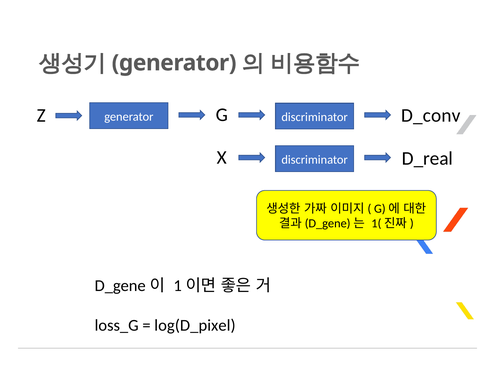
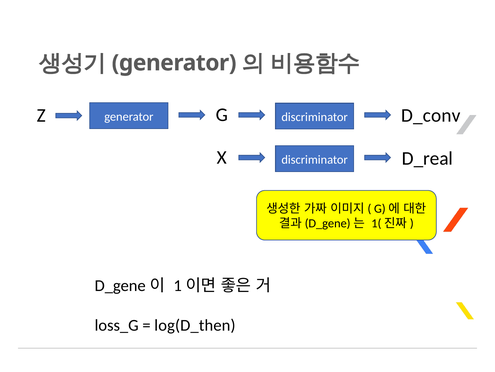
log(D_pixel: log(D_pixel -> log(D_then
